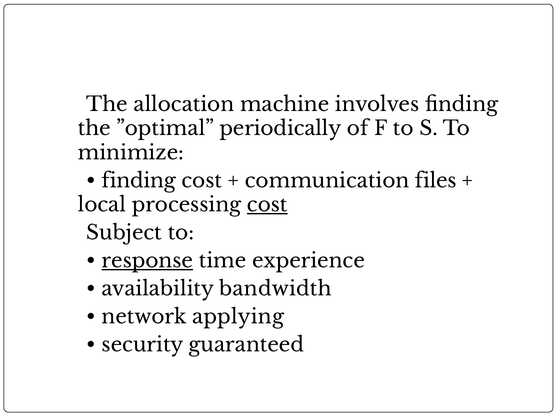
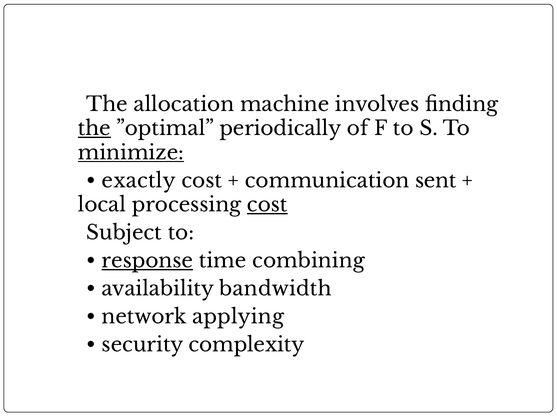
the underline: none -> present
minimize underline: none -> present
finding at (139, 181): finding -> exactly
files: files -> sent
experience: experience -> combining
guaranteed: guaranteed -> complexity
